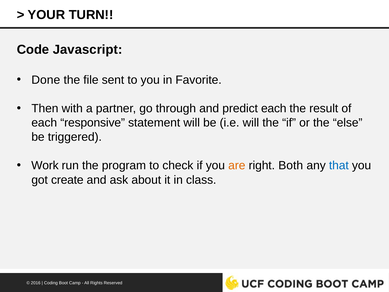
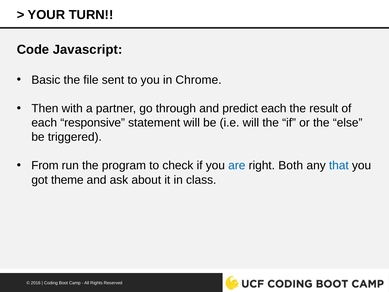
Done: Done -> Basic
Favorite: Favorite -> Chrome
Work: Work -> From
are colour: orange -> blue
create: create -> theme
